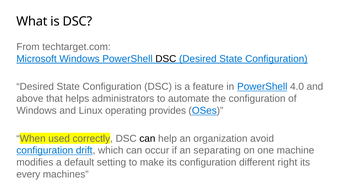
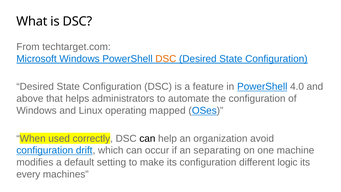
DSC at (166, 59) colour: black -> orange
provides: provides -> mapped
right: right -> logic
